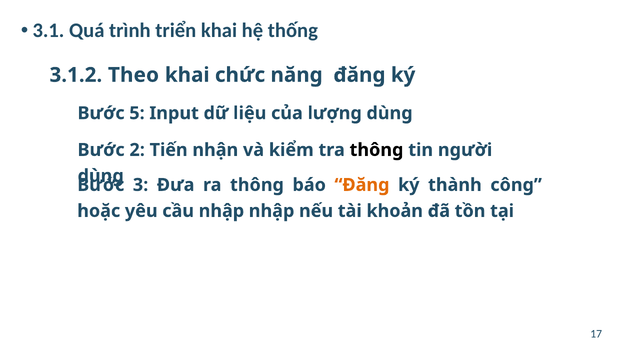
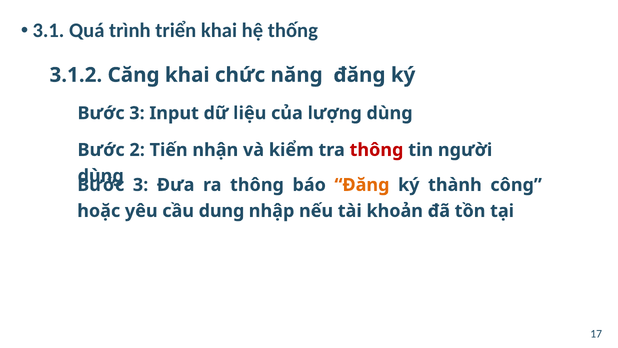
Theo: Theo -> Căng
5 at (137, 113): 5 -> 3
thông at (377, 150) colour: black -> red
nhập at (221, 211): nhập -> dụng
